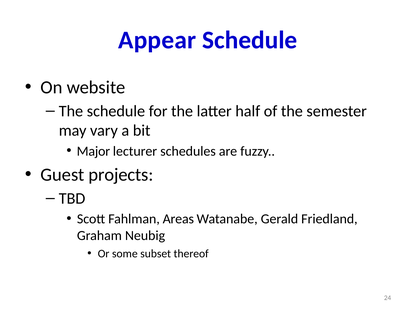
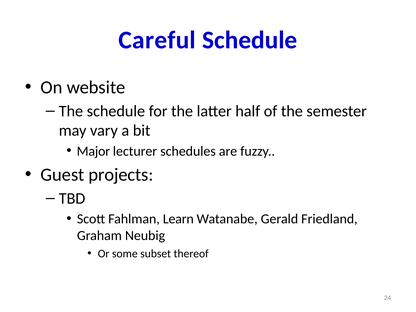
Appear: Appear -> Careful
Areas: Areas -> Learn
